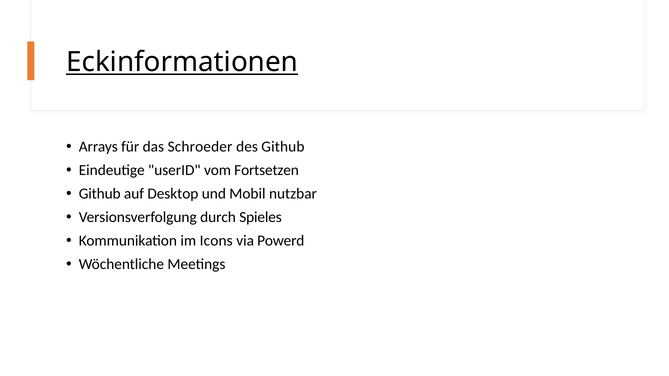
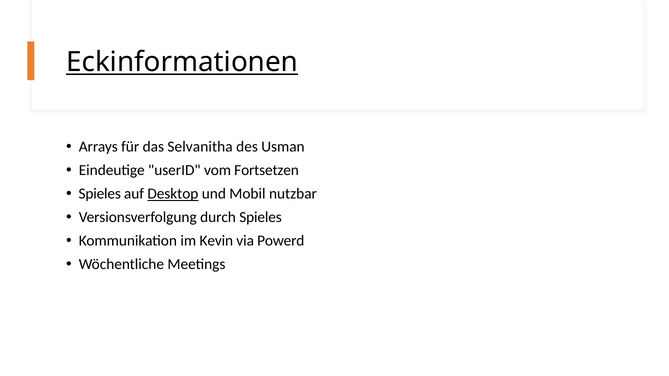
Schroeder: Schroeder -> Selvanitha
des Github: Github -> Usman
Github at (100, 194): Github -> Spieles
Desktop underline: none -> present
Icons: Icons -> Kevin
